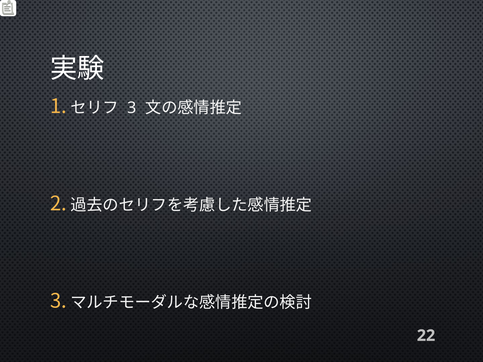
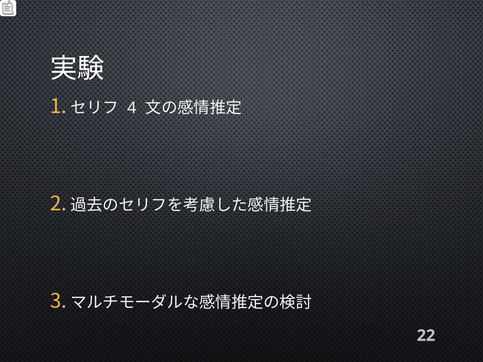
3 at (132, 108): 3 -> 4
